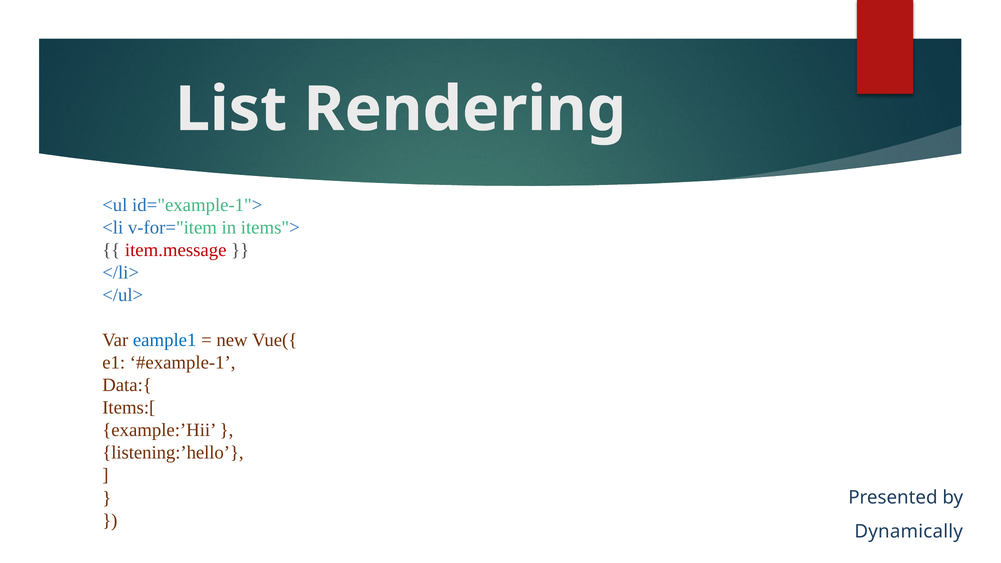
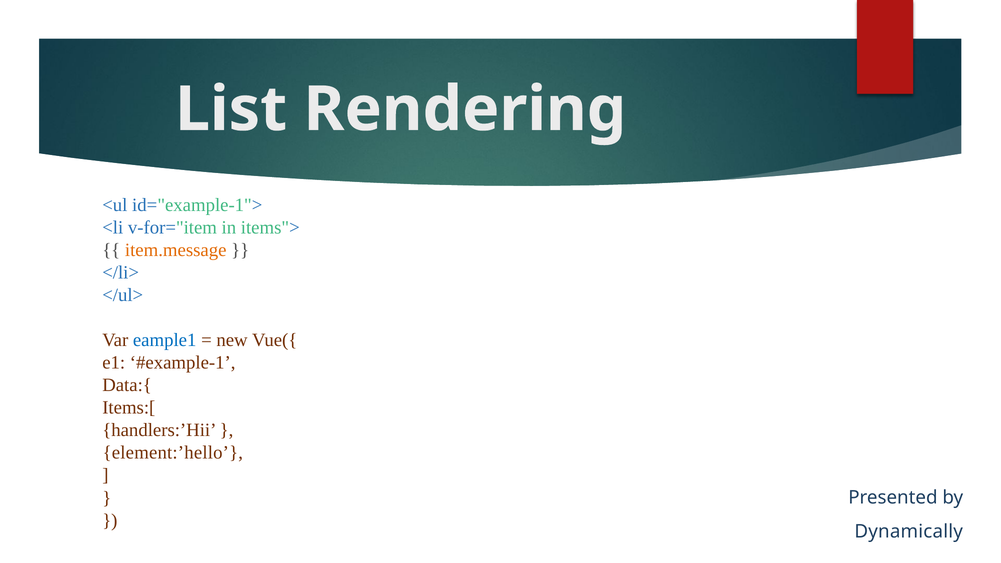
item.message colour: red -> orange
example:’Hii: example:’Hii -> handlers:’Hii
listening:’hello: listening:’hello -> element:’hello
